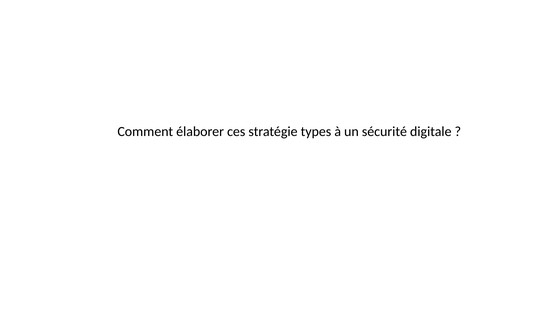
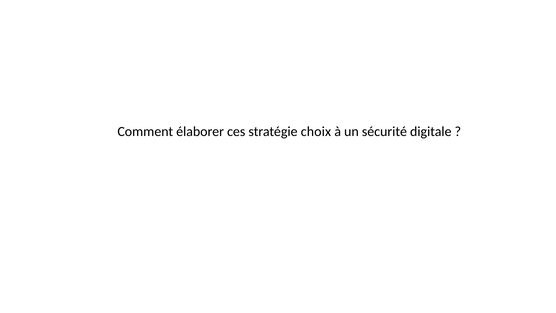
types: types -> choix
